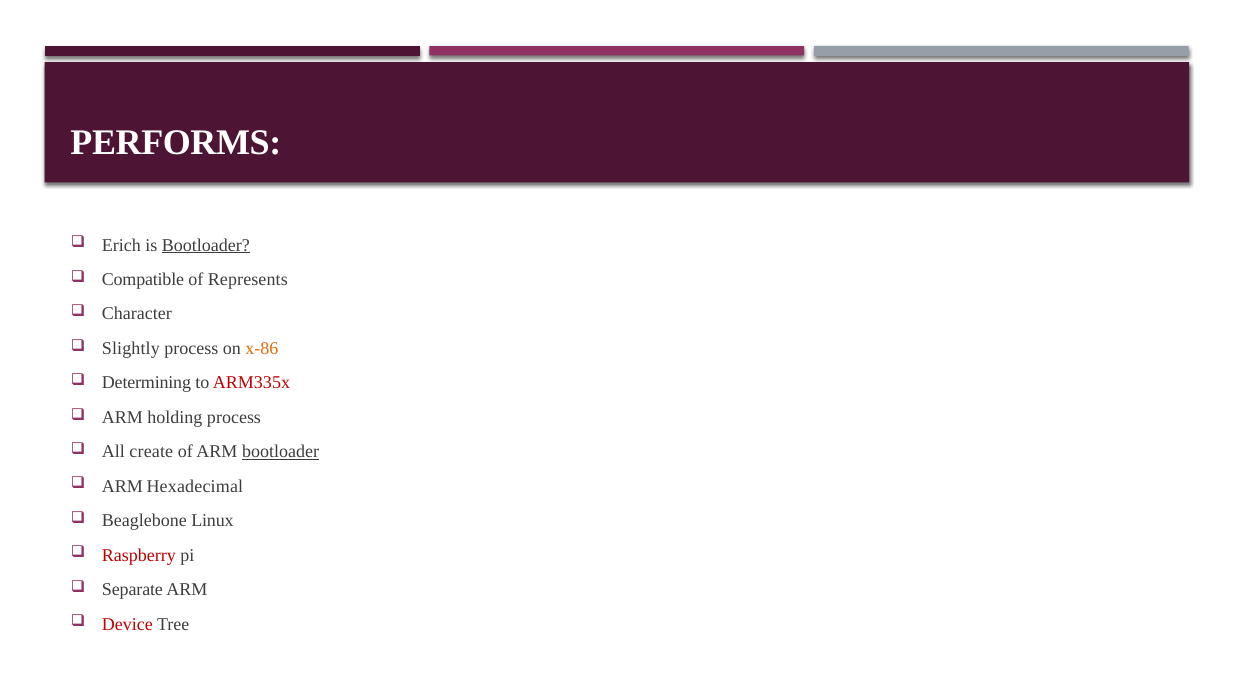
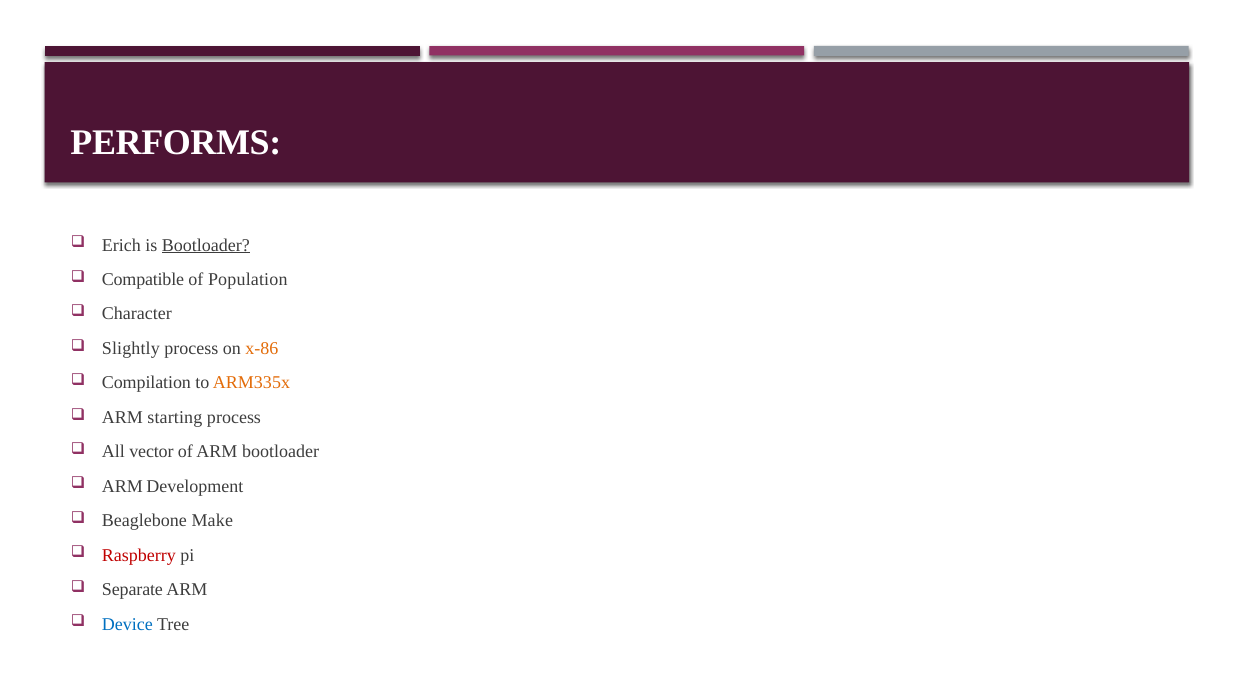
Represents: Represents -> Population
Determining: Determining -> Compilation
ARM335x colour: red -> orange
holding: holding -> starting
create: create -> vector
bootloader at (281, 452) underline: present -> none
Hexadecimal: Hexadecimal -> Development
Linux: Linux -> Make
Device colour: red -> blue
